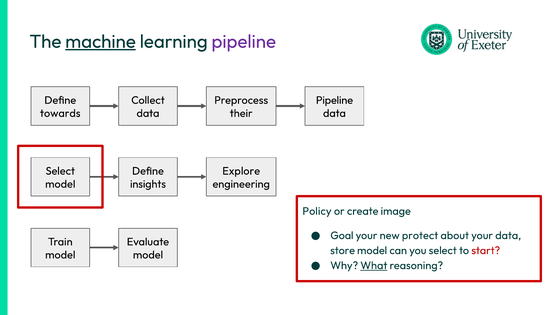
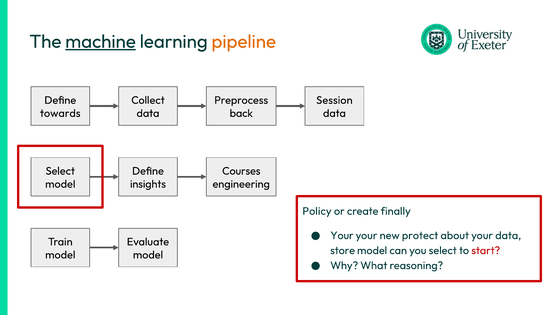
pipeline at (244, 42) colour: purple -> orange
Pipeline at (334, 100): Pipeline -> Session
their: their -> back
Explore: Explore -> Courses
image: image -> finally
Goal at (342, 236): Goal -> Your
What underline: present -> none
